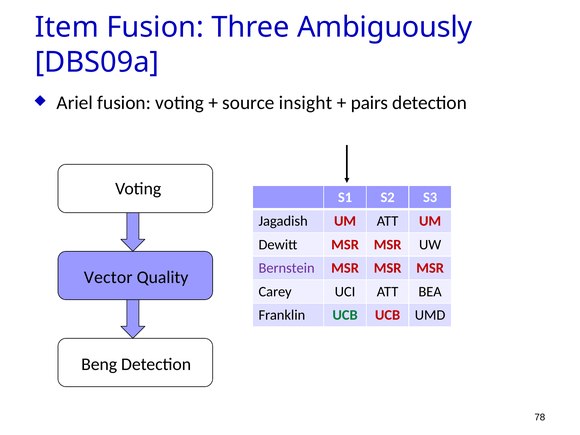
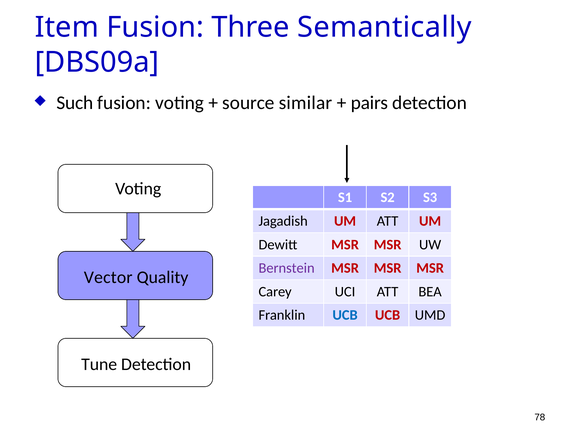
Ambiguously: Ambiguously -> Semantically
Ariel: Ariel -> Such
insight: insight -> similar
UCB at (345, 315) colour: green -> blue
Beng: Beng -> Tune
